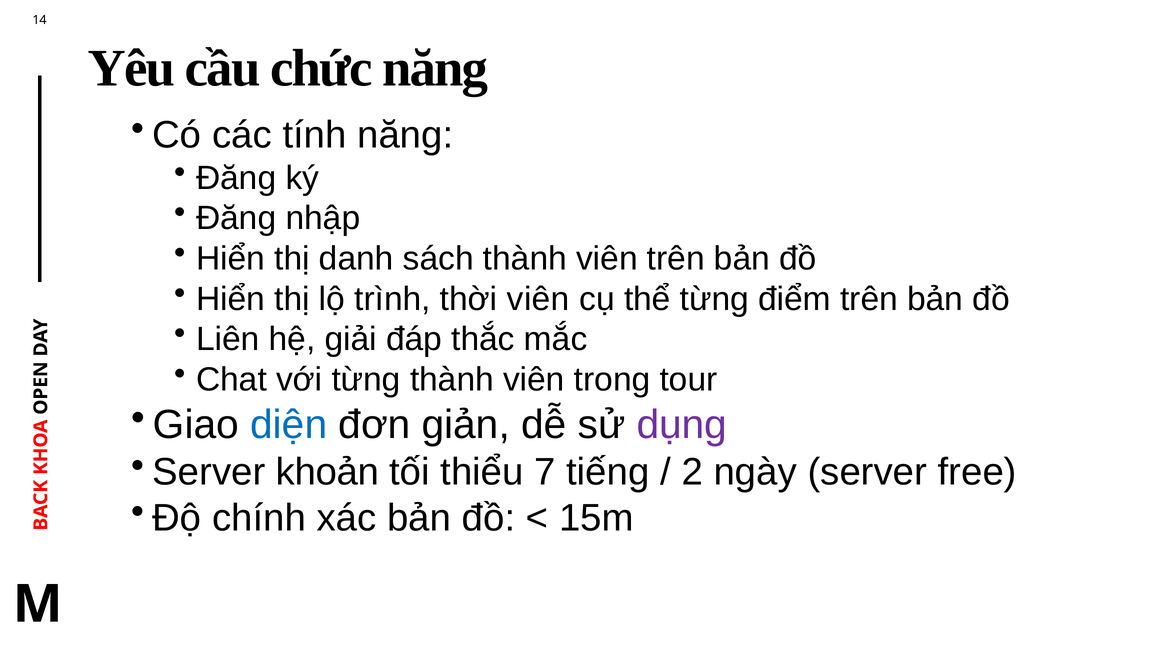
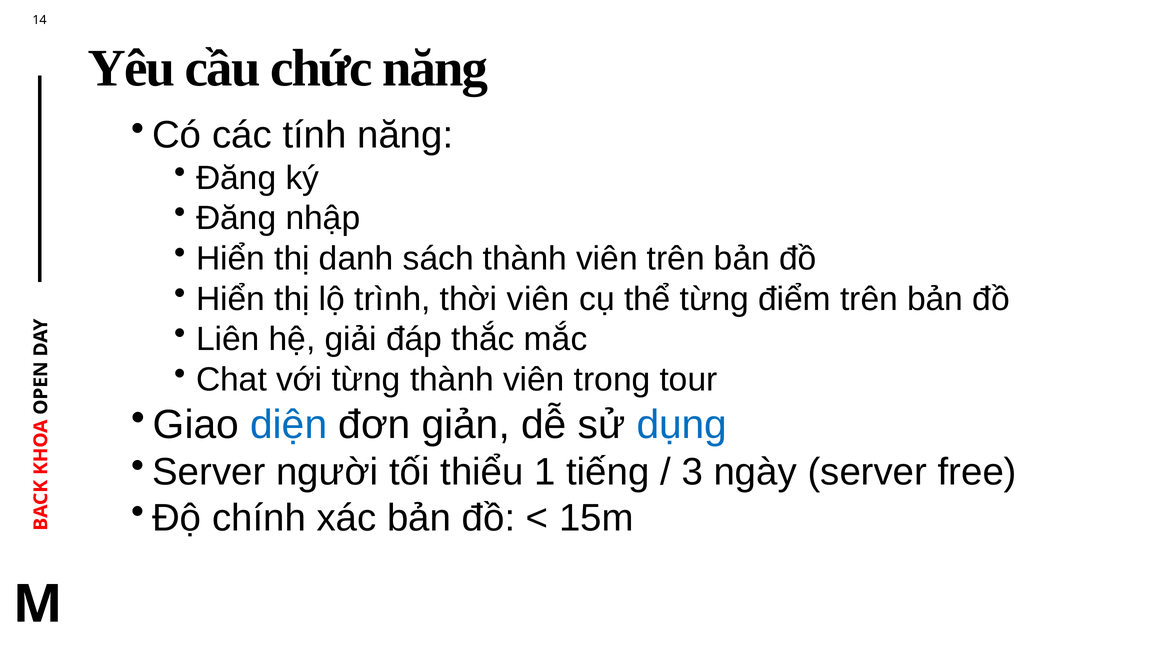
dụng colour: purple -> blue
khoản: khoản -> người
7: 7 -> 1
2: 2 -> 3
